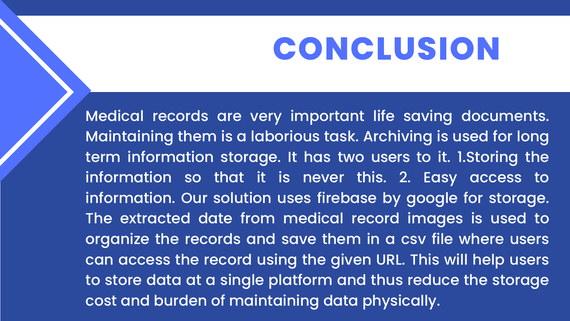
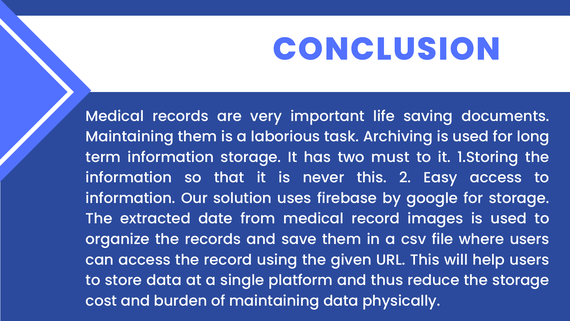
two users: users -> must
